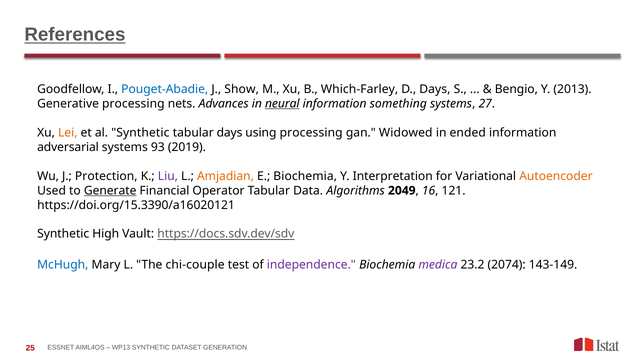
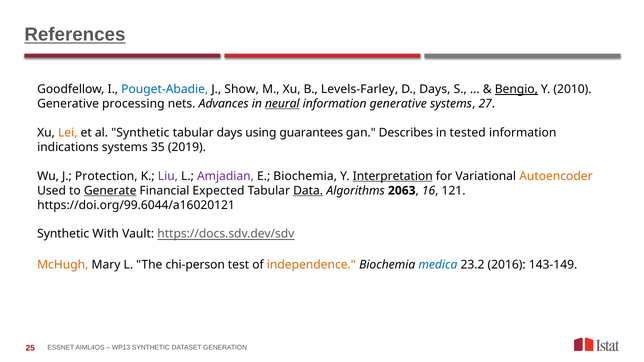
Which-Farley: Which-Farley -> Levels-Farley
Bengio underline: none -> present
2013: 2013 -> 2010
information something: something -> generative
using processing: processing -> guarantees
Widowed: Widowed -> Describes
ended: ended -> tested
adversarial: adversarial -> indications
93: 93 -> 35
Amjadian colour: orange -> purple
Interpretation underline: none -> present
Operator: Operator -> Expected
Data underline: none -> present
2049: 2049 -> 2063
https://doi.org/15.3390/a16020121: https://doi.org/15.3390/a16020121 -> https://doi.org/99.6044/a16020121
High: High -> With
McHugh colour: blue -> orange
chi-couple: chi-couple -> chi-person
independence colour: purple -> orange
medica colour: purple -> blue
2074: 2074 -> 2016
